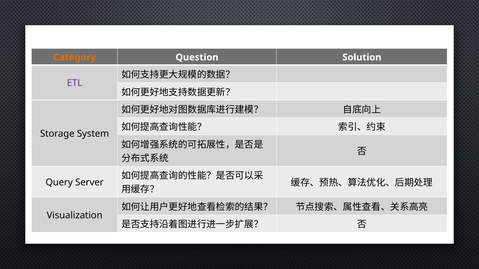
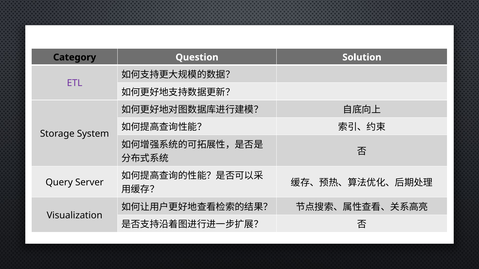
Category colour: orange -> black
